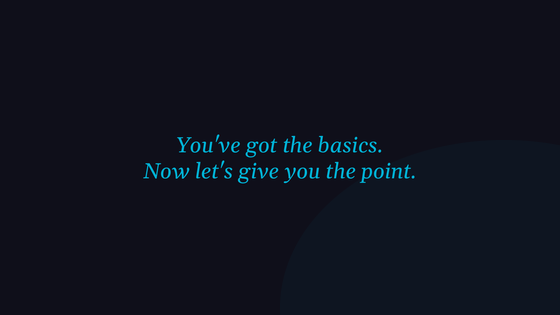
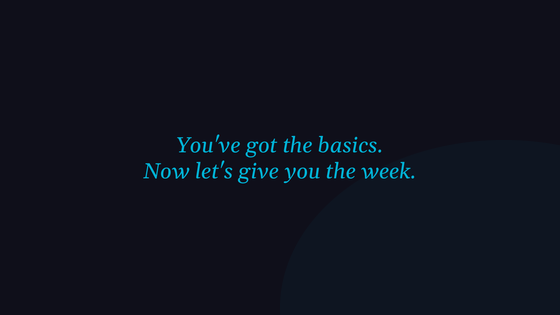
point: point -> week
